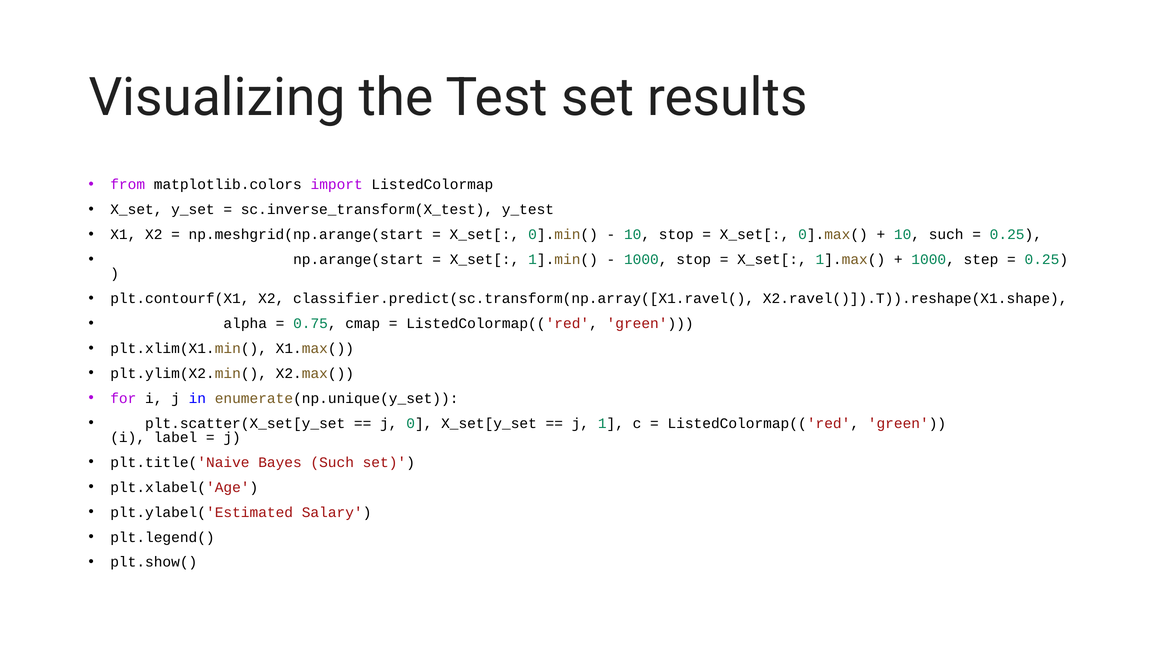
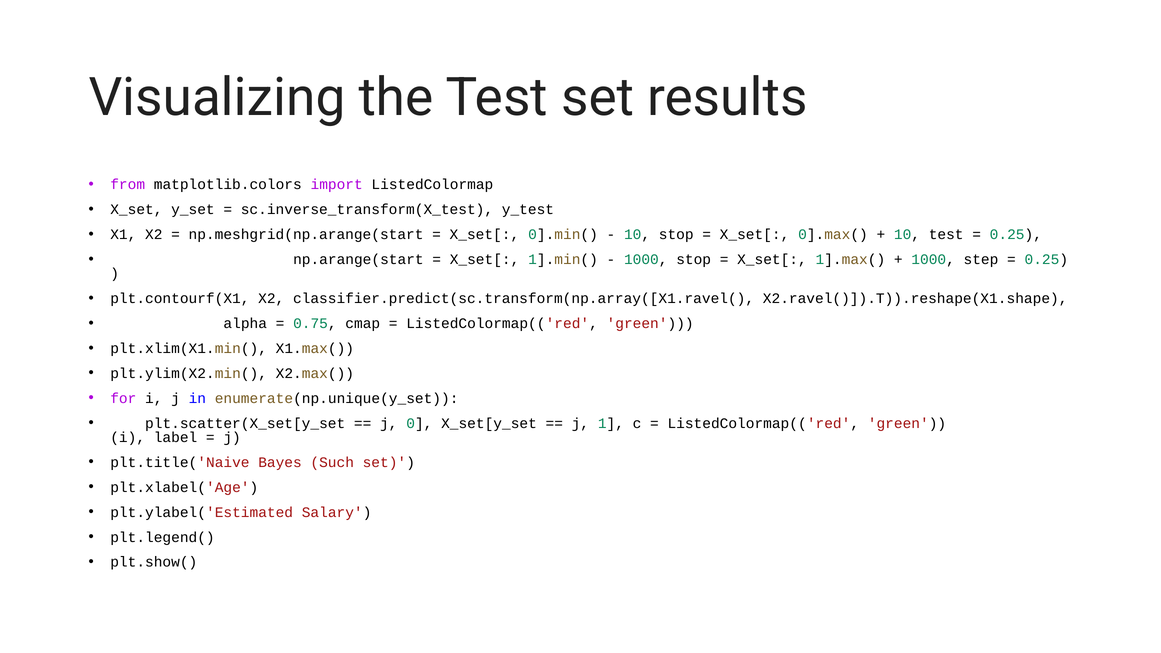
10 such: such -> test
